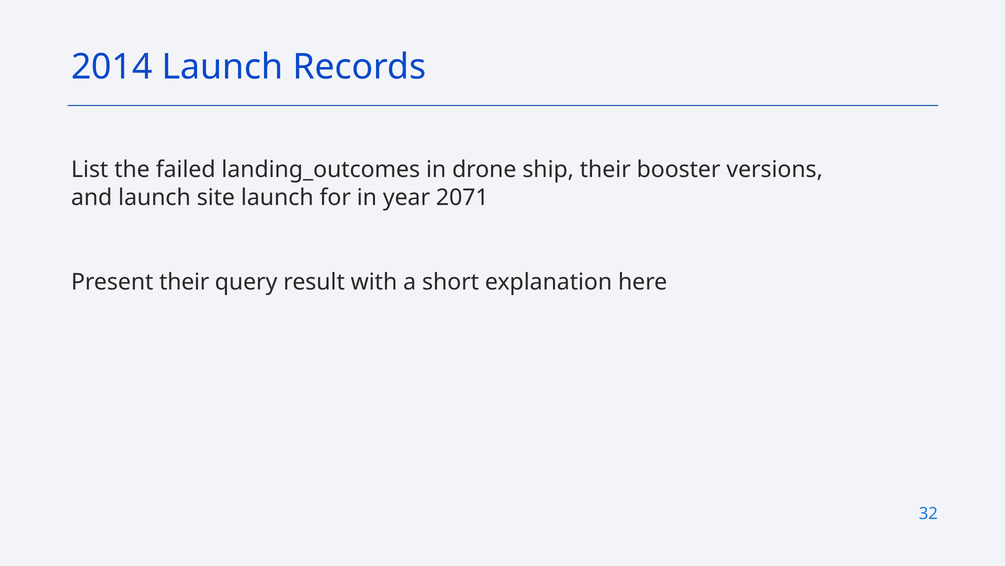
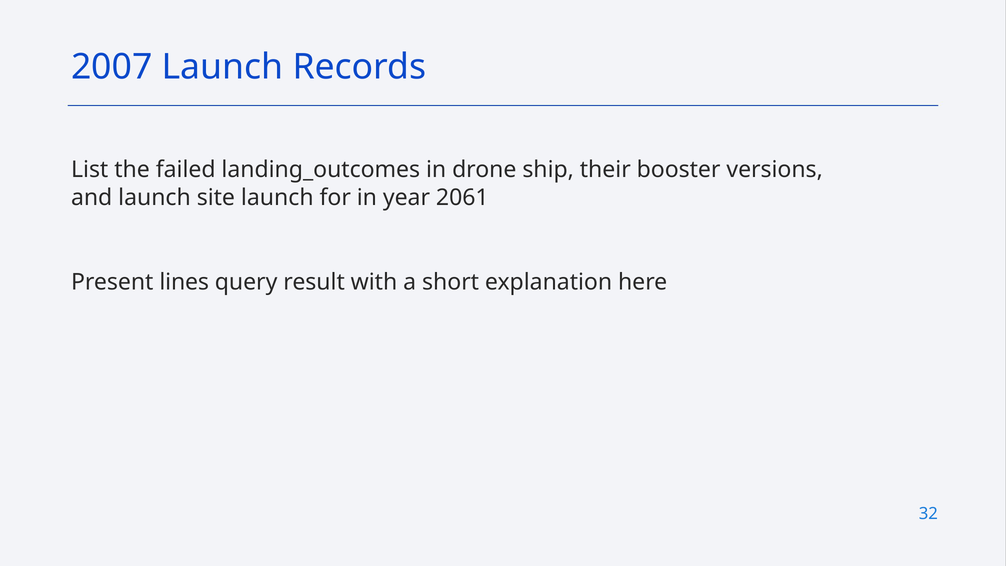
2014: 2014 -> 2007
2071: 2071 -> 2061
Present their: their -> lines
